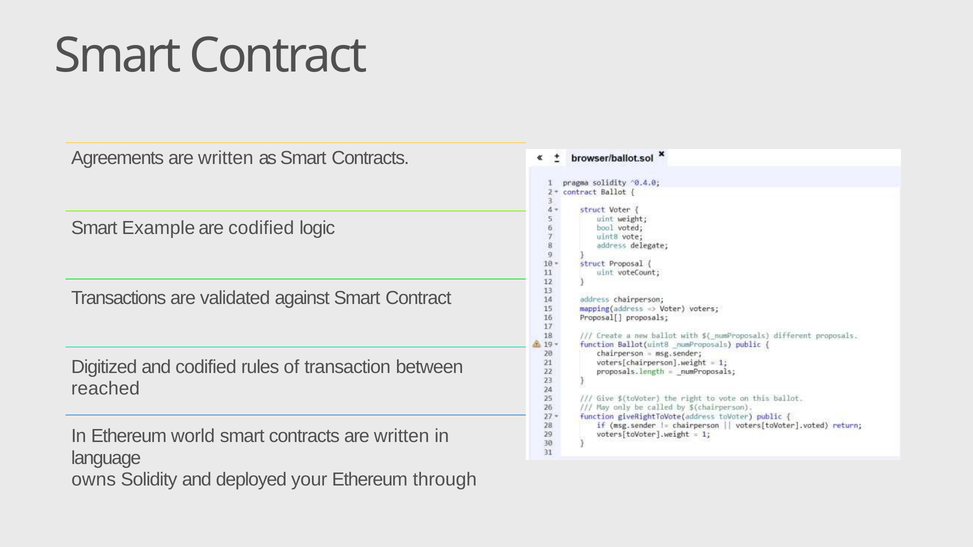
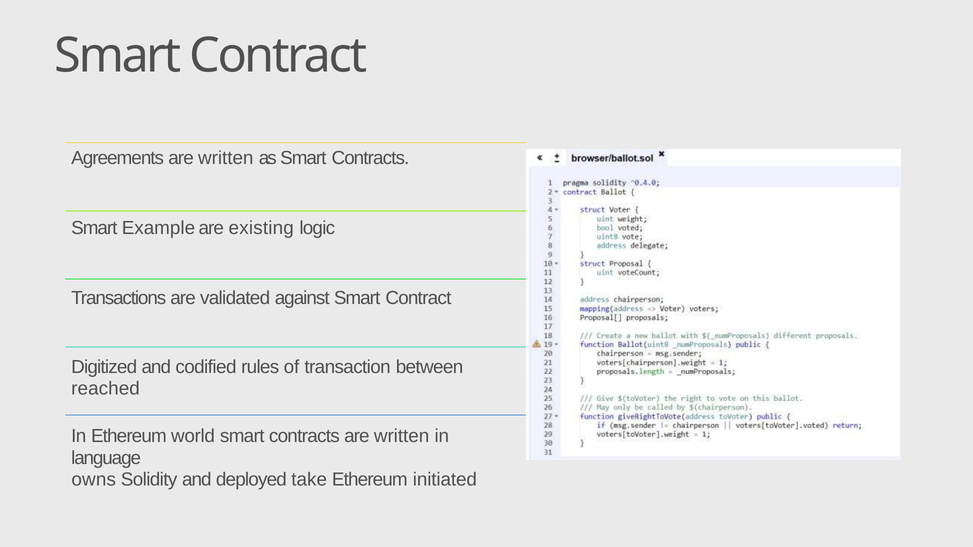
are codified: codified -> existing
your: your -> take
through: through -> initiated
